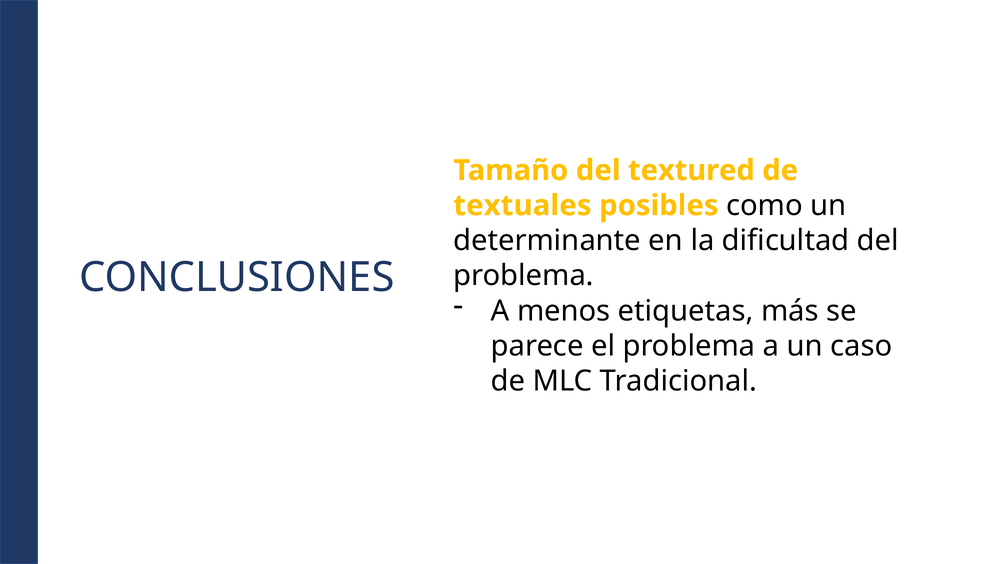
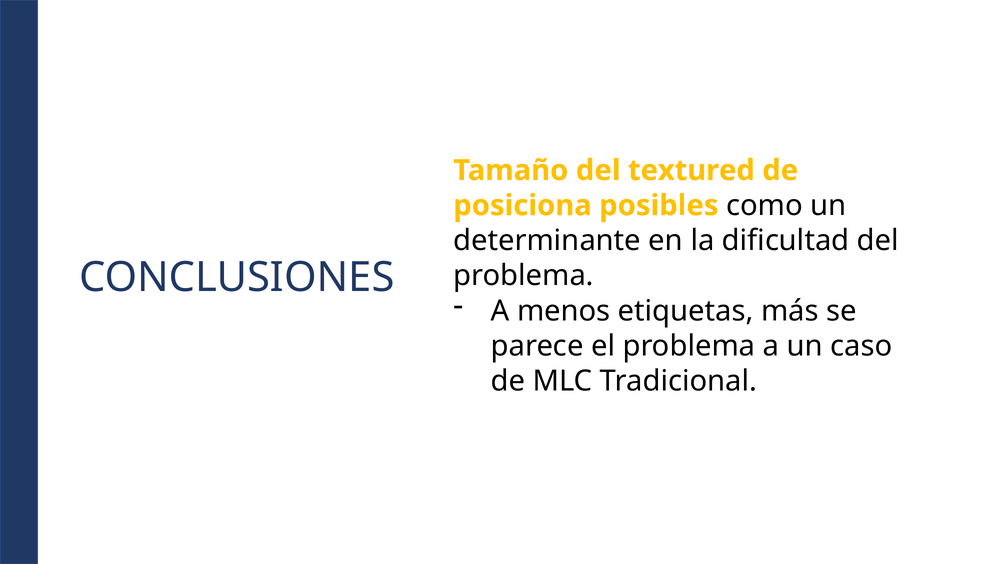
textuales: textuales -> posiciona
